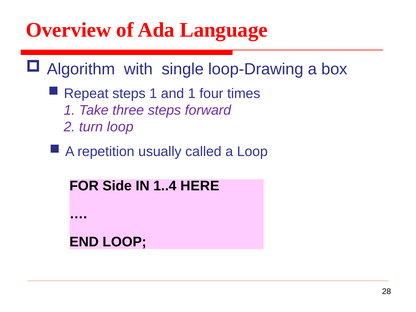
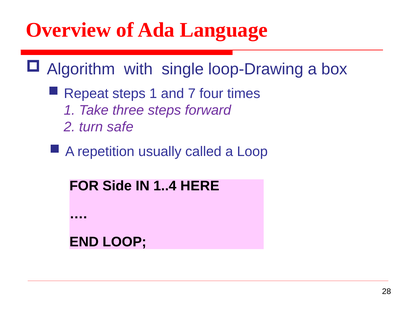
and 1: 1 -> 7
turn loop: loop -> safe
